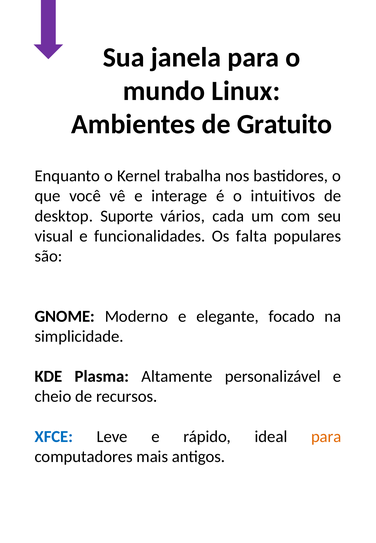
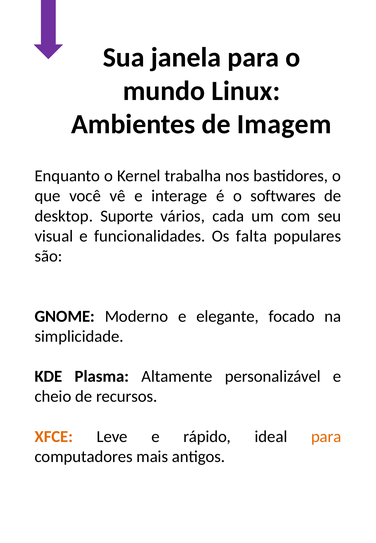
Gratuito: Gratuito -> Imagem
intuitivos: intuitivos -> softwares
XFCE colour: blue -> orange
